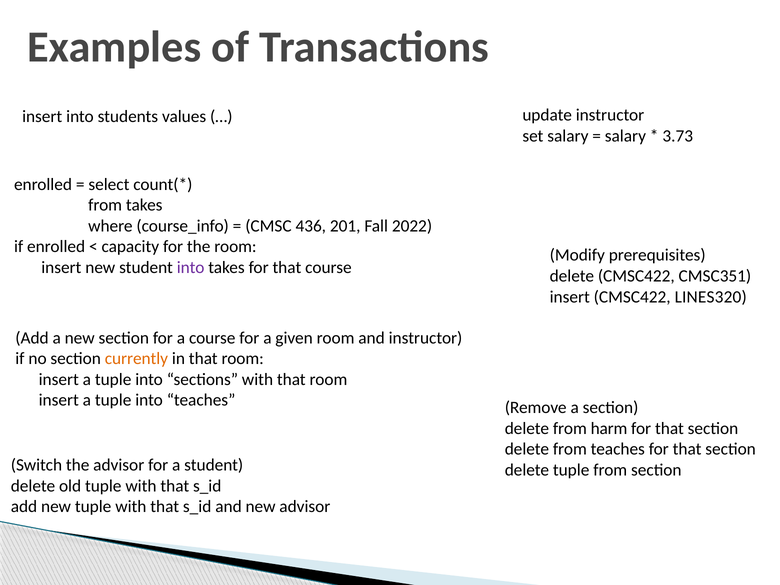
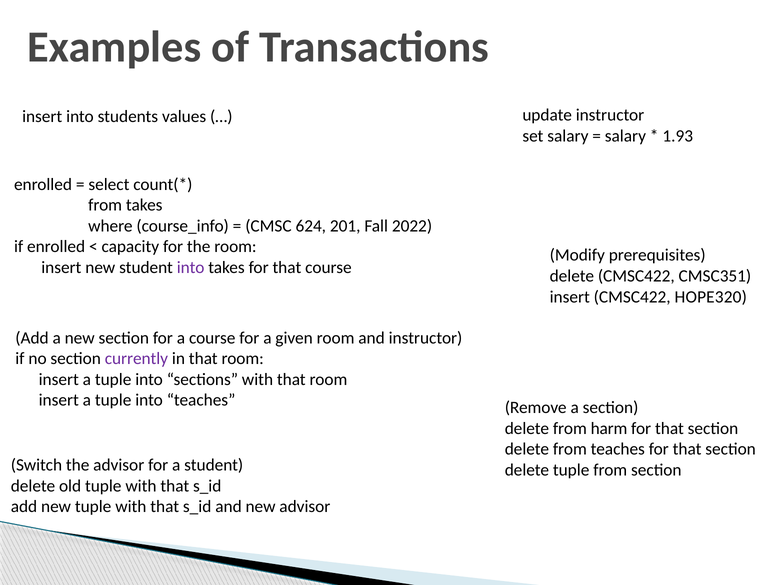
3.73: 3.73 -> 1.93
436: 436 -> 624
LINES320: LINES320 -> HOPE320
currently colour: orange -> purple
